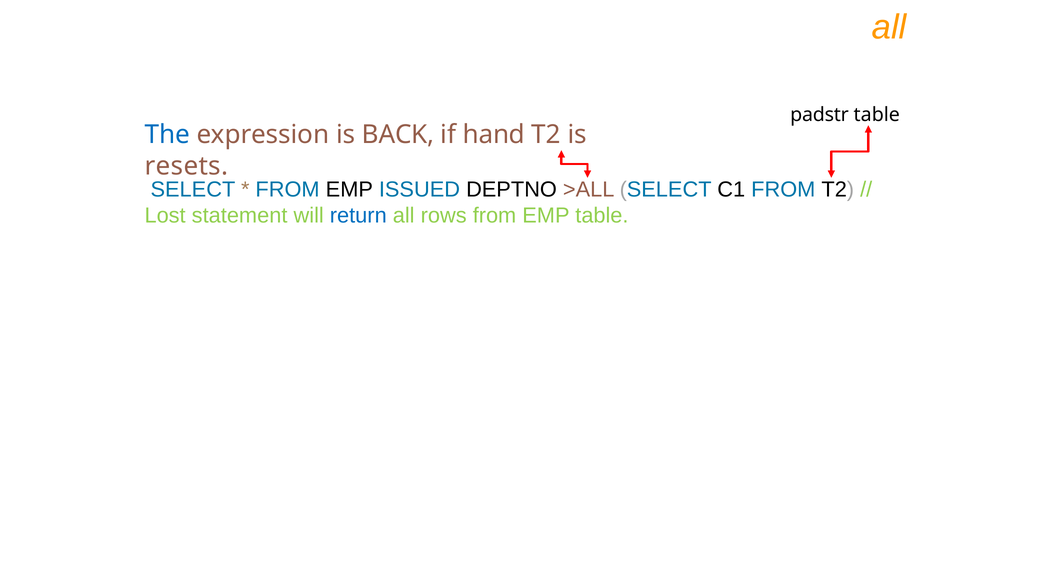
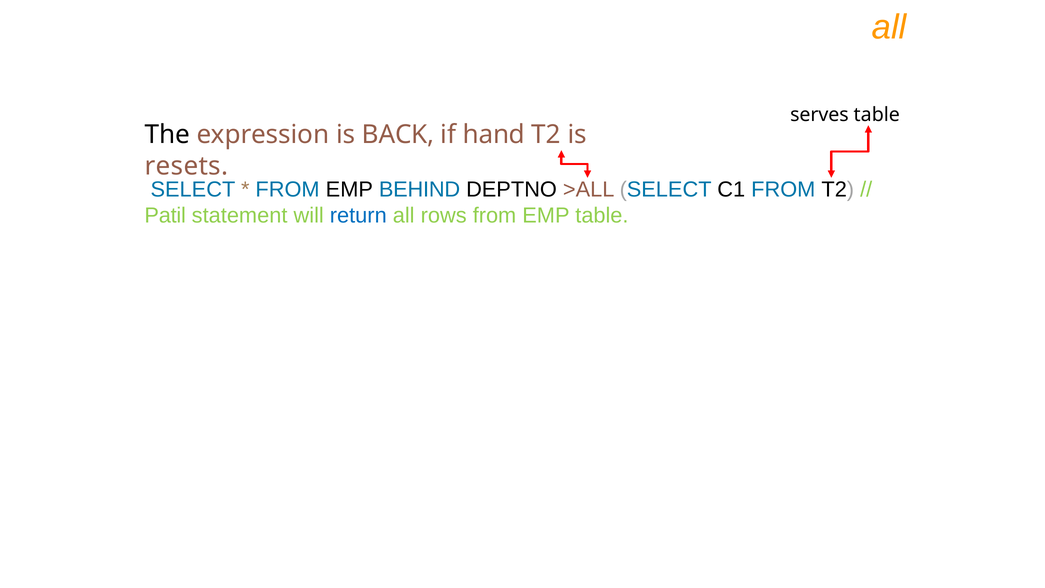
padstr: padstr -> serves
The colour: blue -> black
ISSUED: ISSUED -> BEHIND
Lost: Lost -> Patil
